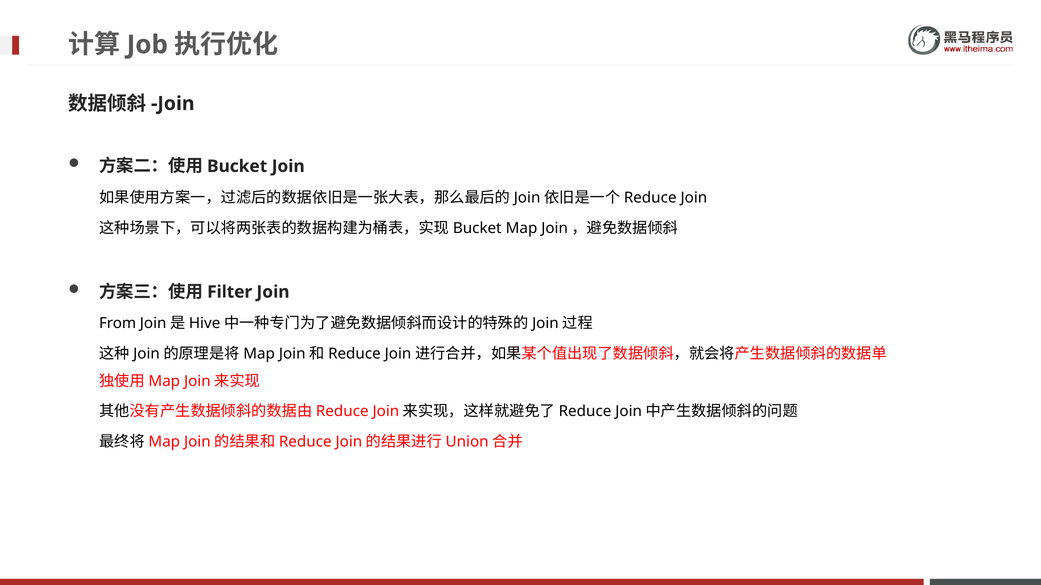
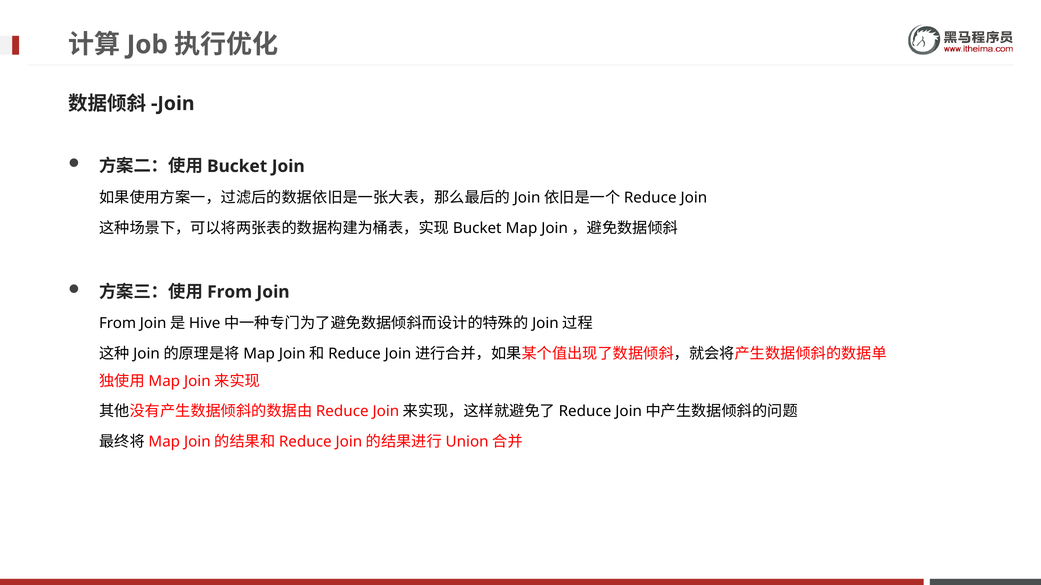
Filter at (230, 292): Filter -> From
